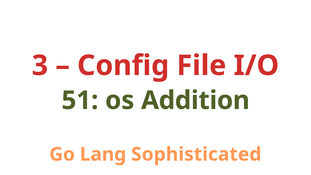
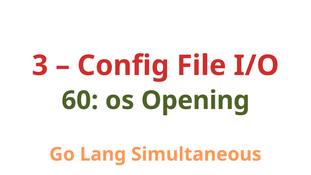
51: 51 -> 60
Addition: Addition -> Opening
Sophisticated: Sophisticated -> Simultaneous
